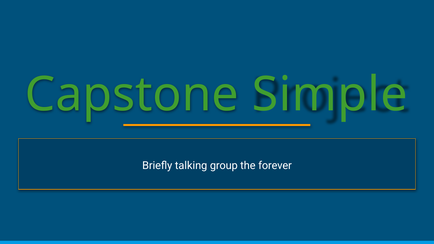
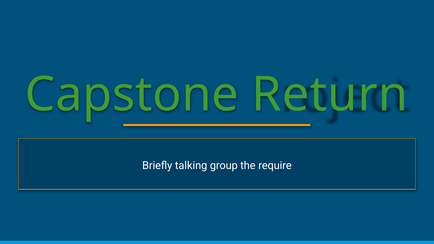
Simple: Simple -> Return
forever: forever -> require
